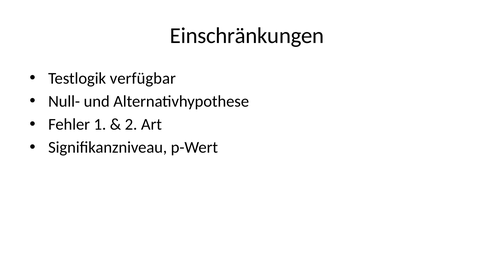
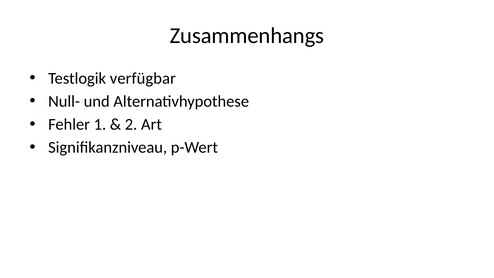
Einschränkungen: Einschränkungen -> Zusammenhangs
